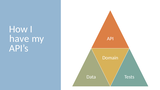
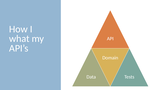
have: have -> what
